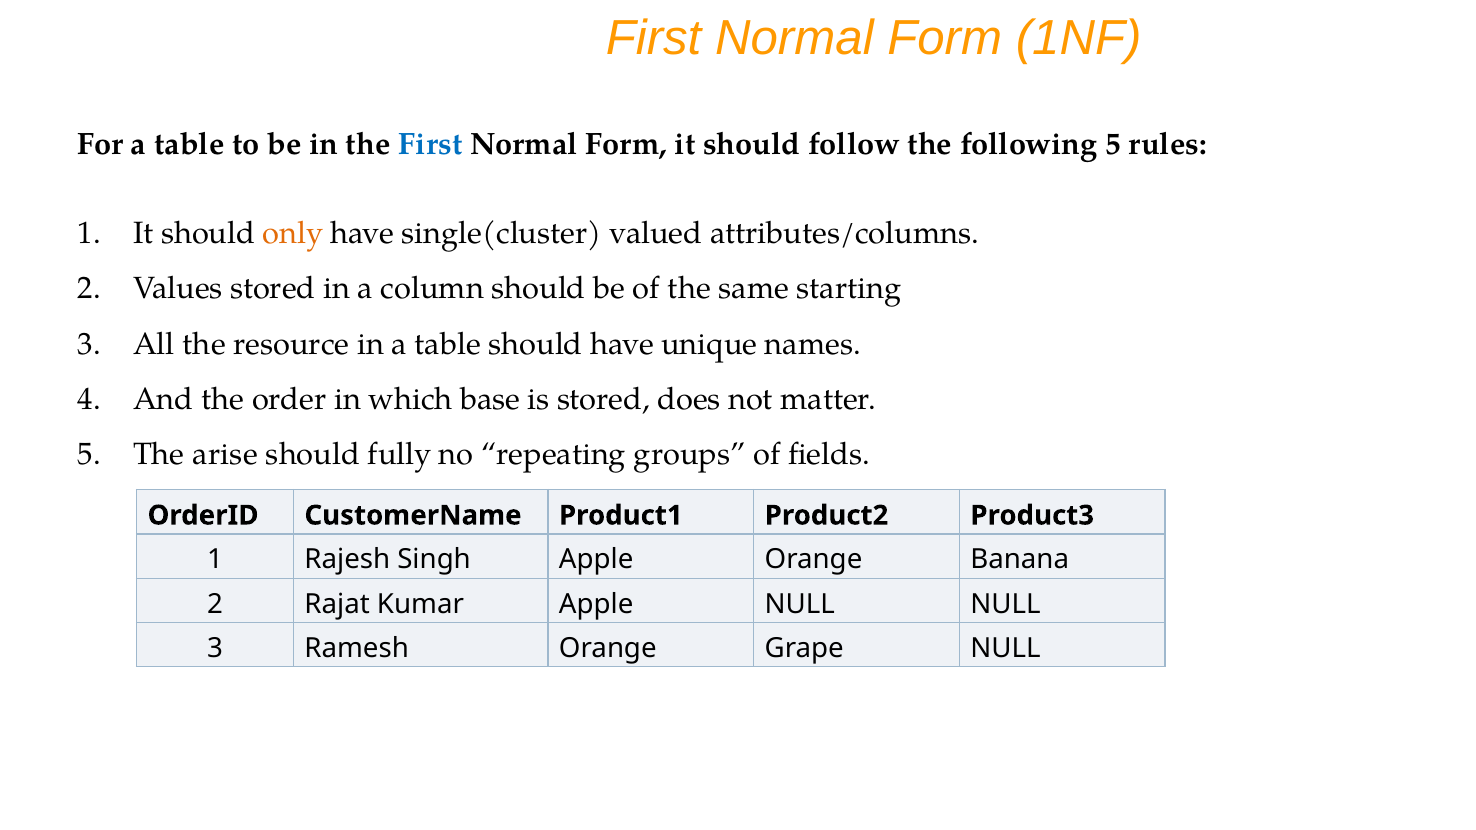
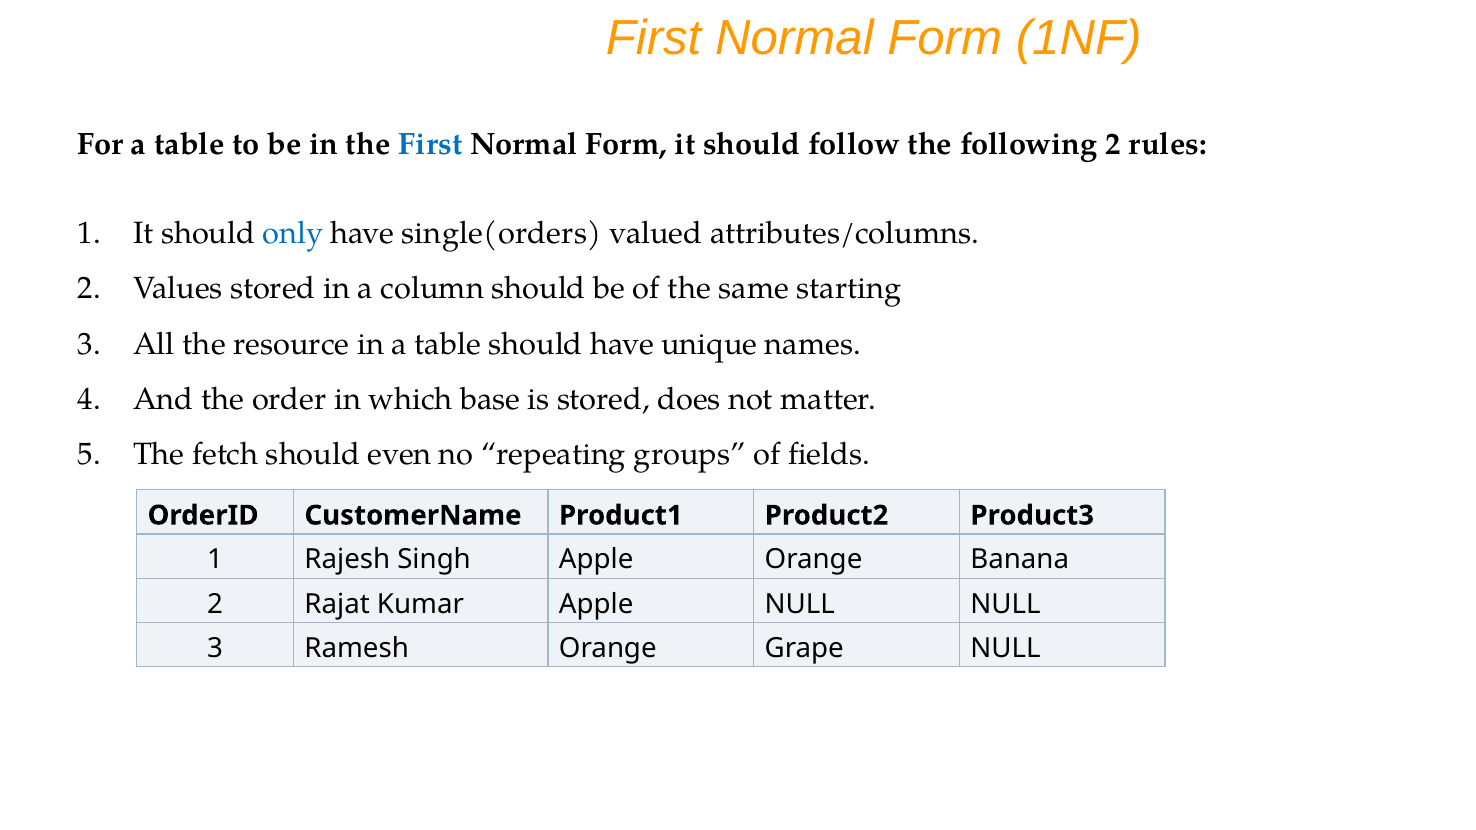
following 5: 5 -> 2
only colour: orange -> blue
single(cluster: single(cluster -> single(orders
arise: arise -> fetch
fully: fully -> even
